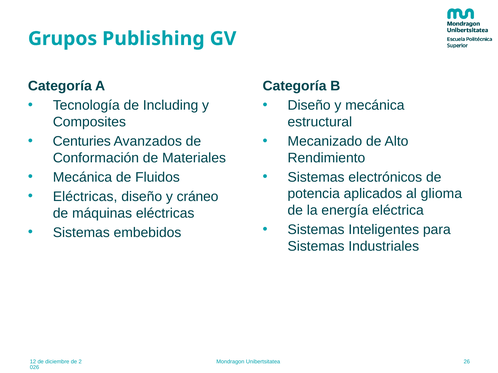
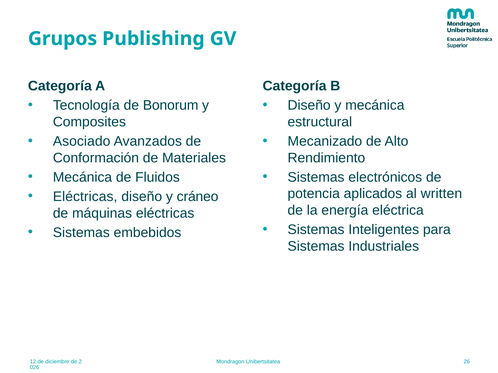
Including: Including -> Bonorum
Centuries: Centuries -> Asociado
glioma: glioma -> written
